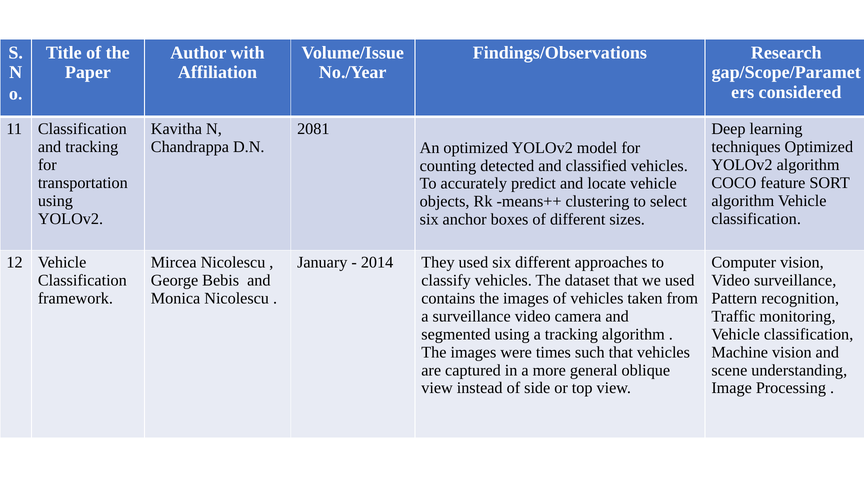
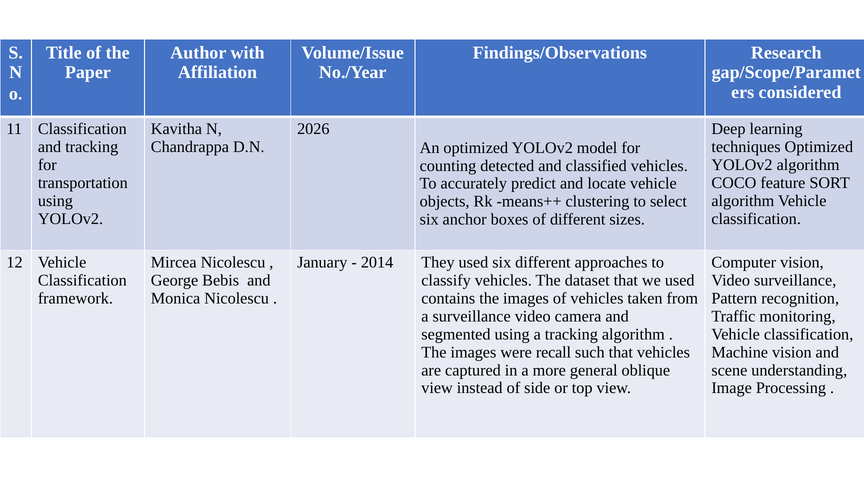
2081: 2081 -> 2026
times: times -> recall
